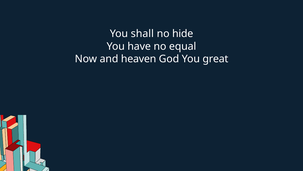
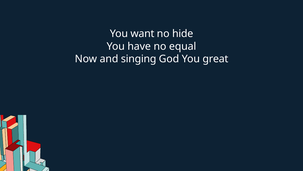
shall: shall -> want
heaven: heaven -> singing
